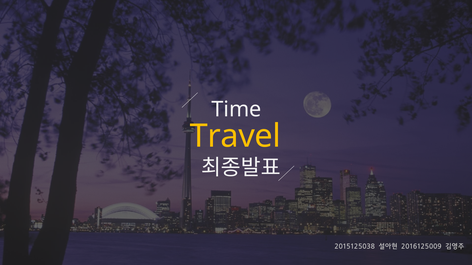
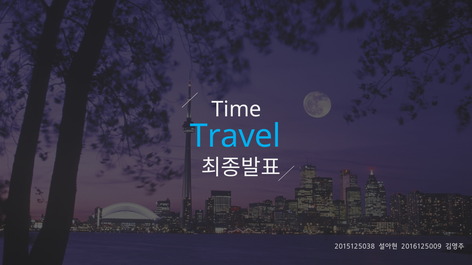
Travel colour: yellow -> light blue
